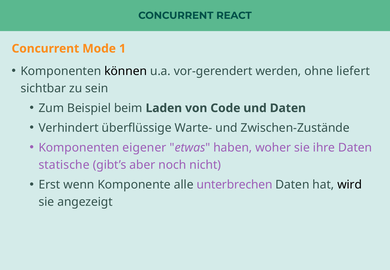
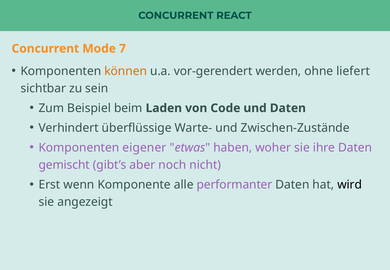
1: 1 -> 7
können colour: black -> orange
statische: statische -> gemischt
unterbrechen: unterbrechen -> performanter
